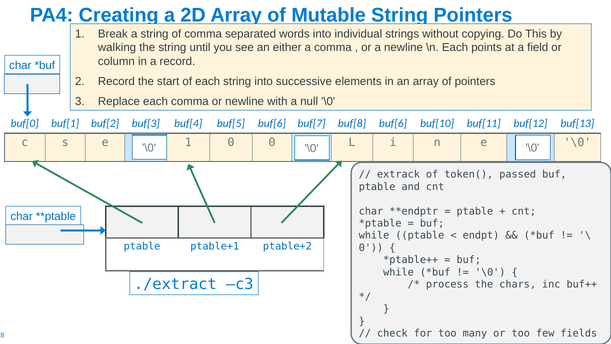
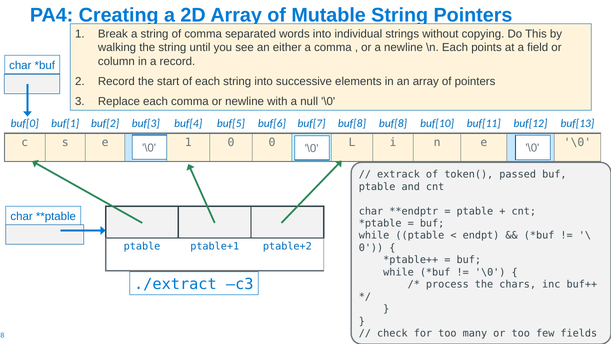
buf[8 buf[6: buf[6 -> buf[8
